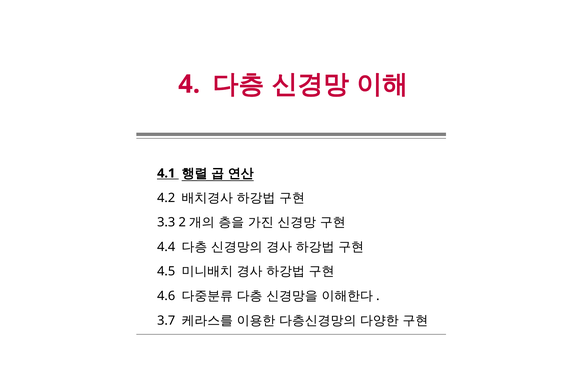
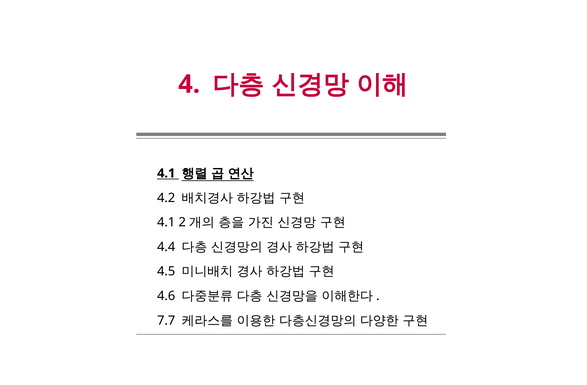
3.3 at (166, 223): 3.3 -> 4.1
3.7: 3.7 -> 7.7
